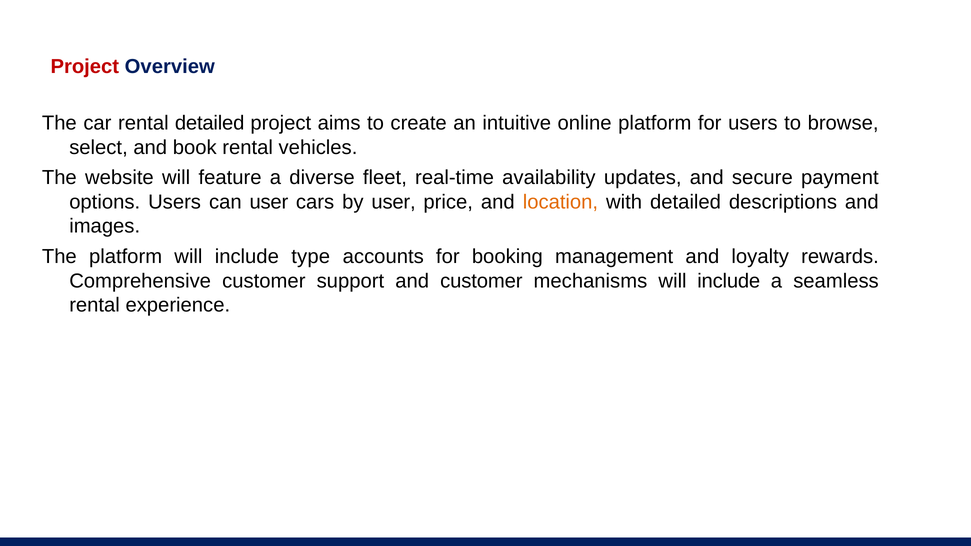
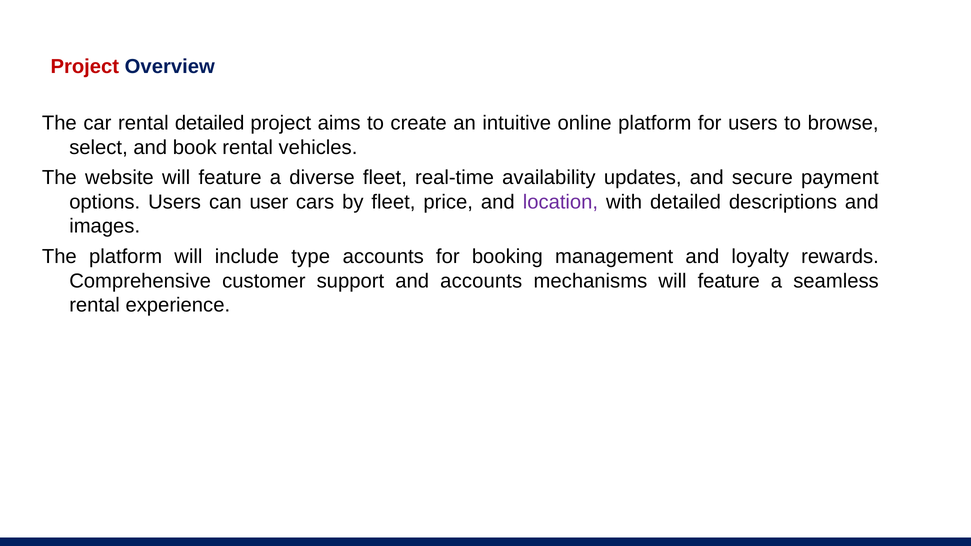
by user: user -> fleet
location colour: orange -> purple
and customer: customer -> accounts
mechanisms will include: include -> feature
